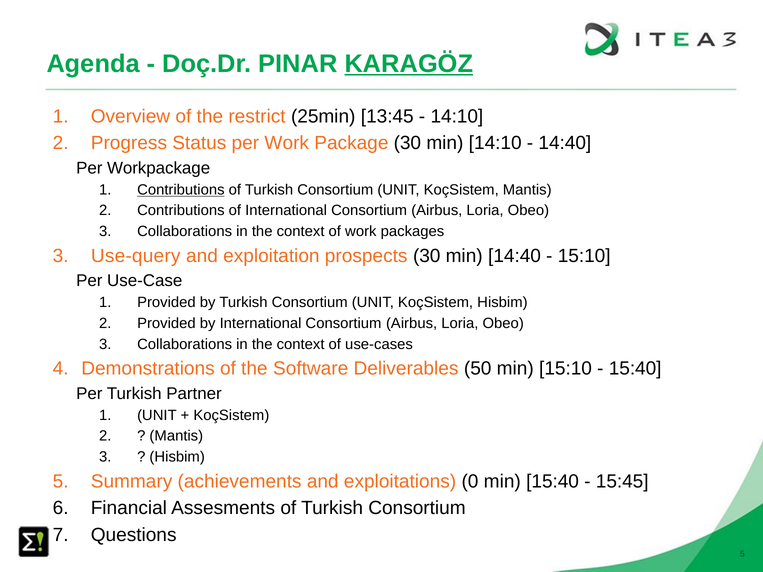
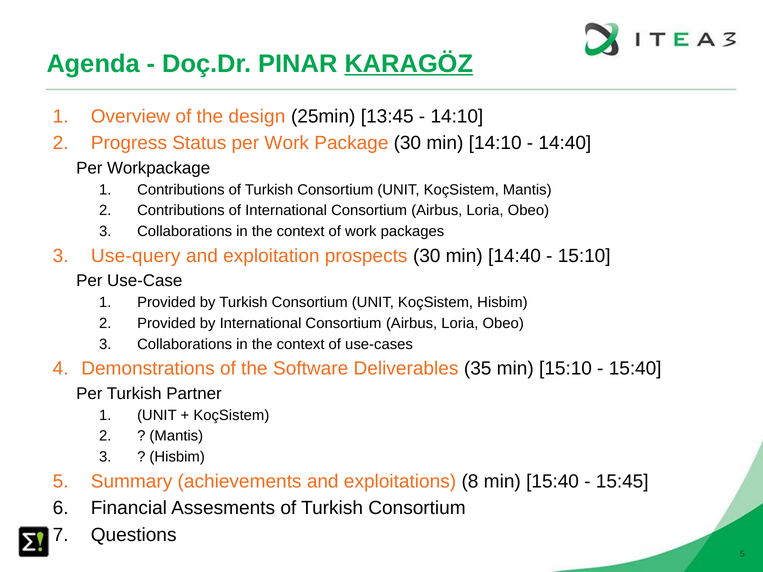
restrict: restrict -> design
Contributions at (181, 190) underline: present -> none
50: 50 -> 35
0: 0 -> 8
